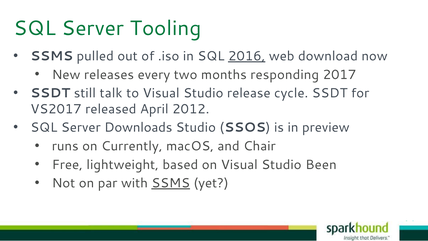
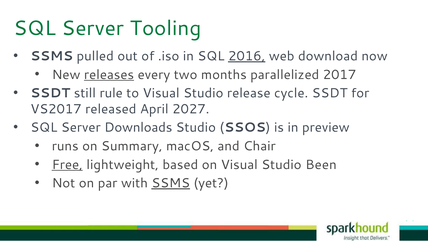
releases underline: none -> present
responding: responding -> parallelized
talk: talk -> rule
2012: 2012 -> 2027
Currently: Currently -> Summary
Free underline: none -> present
